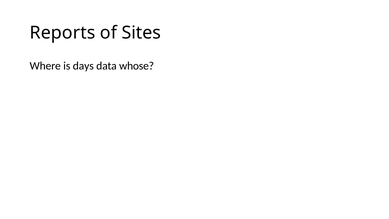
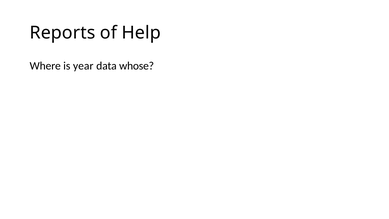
Sites: Sites -> Help
days: days -> year
